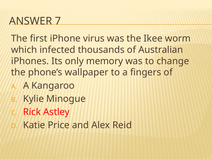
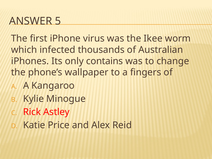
7: 7 -> 5
memory: memory -> contains
